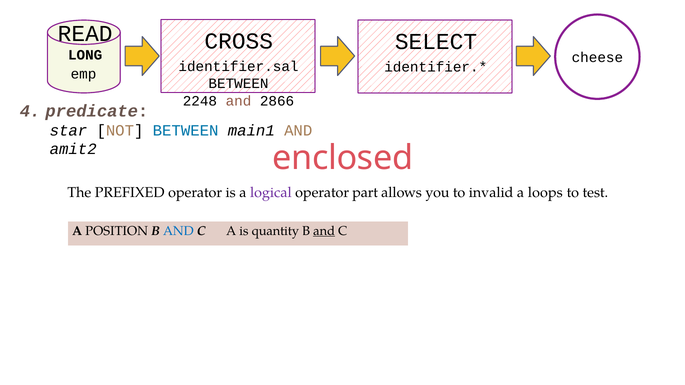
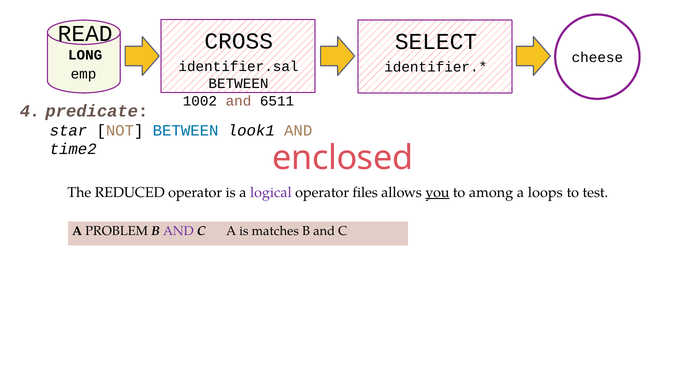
2248: 2248 -> 1002
2866: 2866 -> 6511
main1: main1 -> look1
amit2: amit2 -> time2
PREFIXED: PREFIXED -> REDUCED
part: part -> files
you underline: none -> present
invalid: invalid -> among
POSITION: POSITION -> PROBLEM
AND at (178, 231) colour: blue -> purple
quantity: quantity -> matches
and at (324, 231) underline: present -> none
